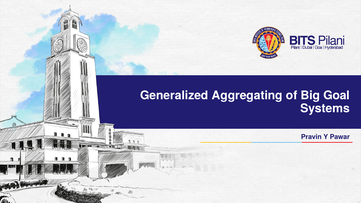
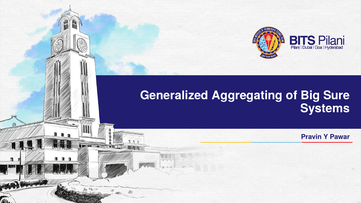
Goal: Goal -> Sure
